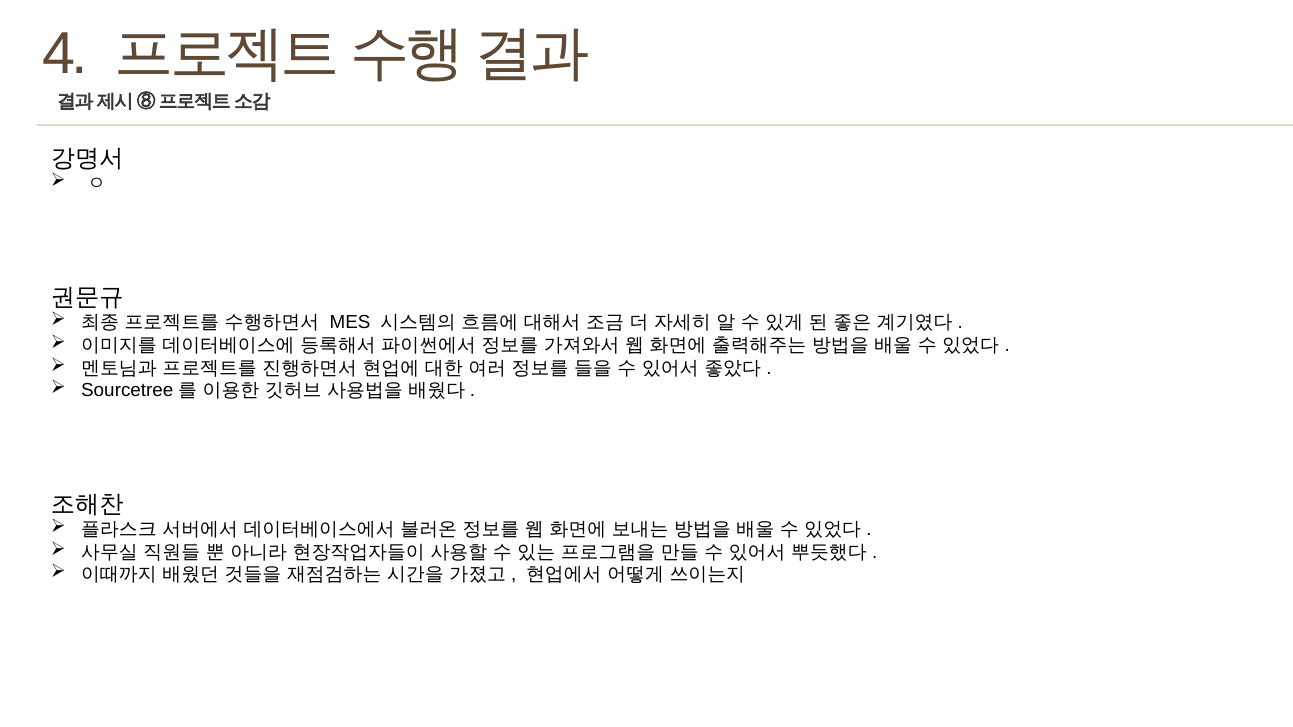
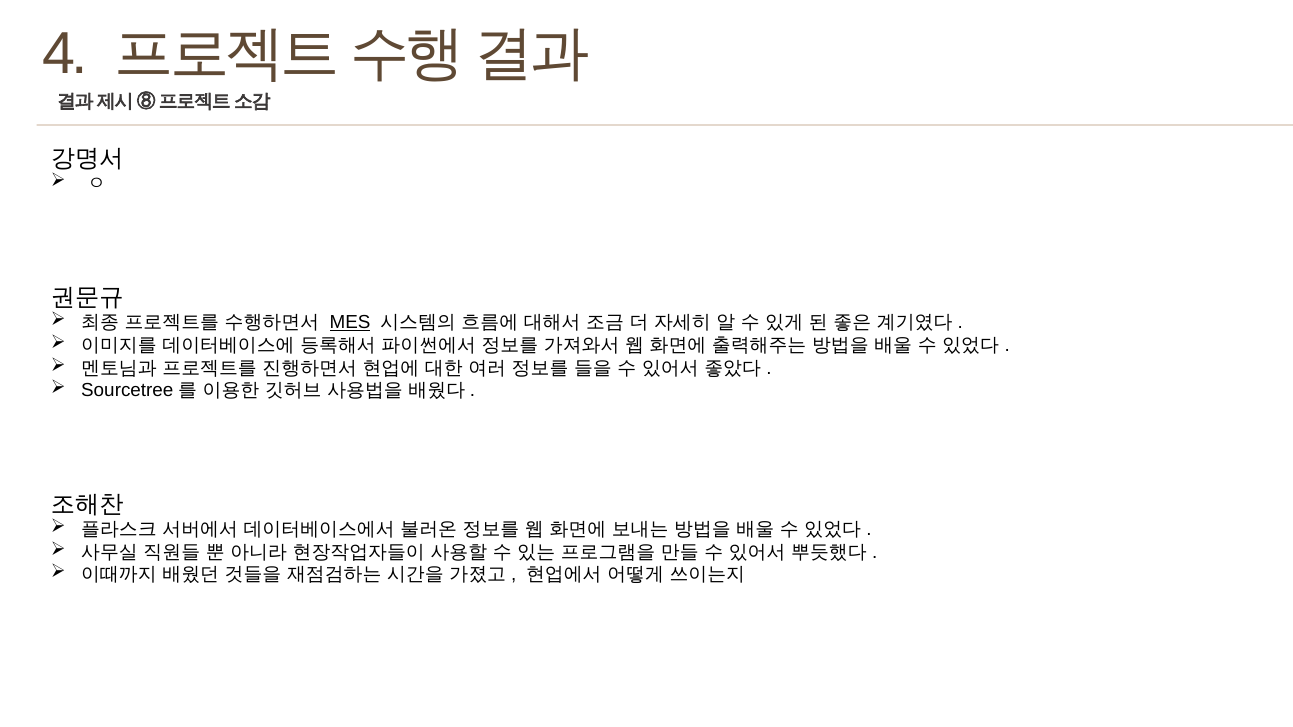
MES underline: none -> present
